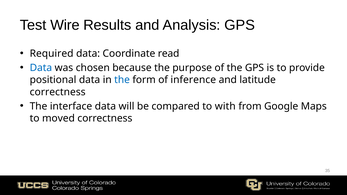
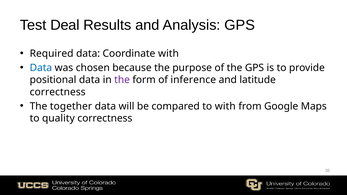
Wire: Wire -> Deal
Coordinate read: read -> with
the at (122, 80) colour: blue -> purple
interface: interface -> together
moved: moved -> quality
